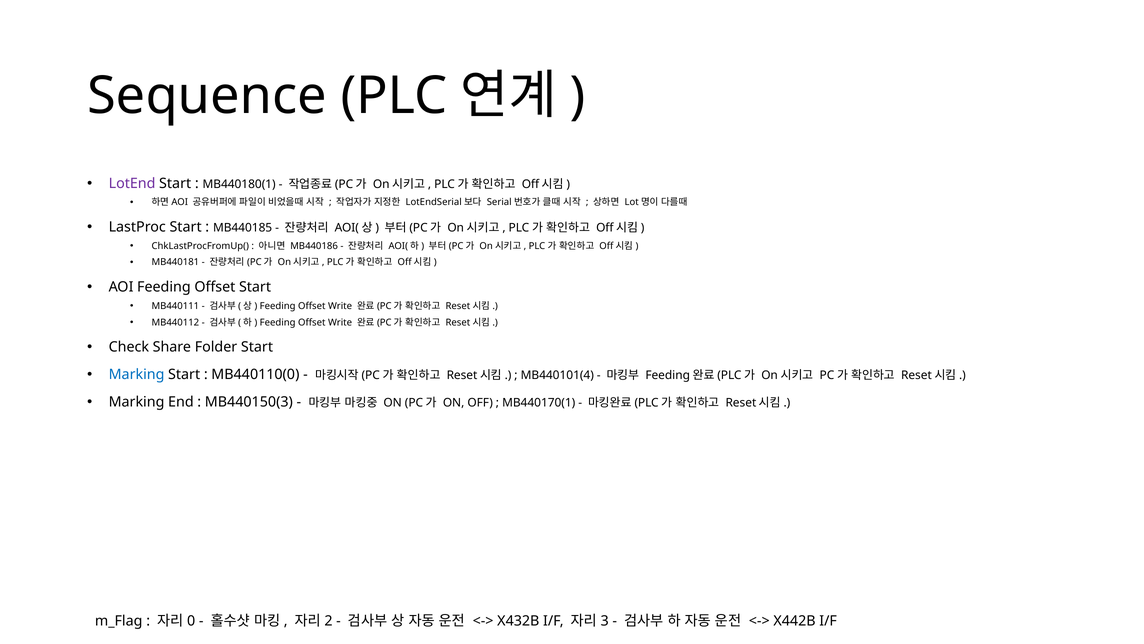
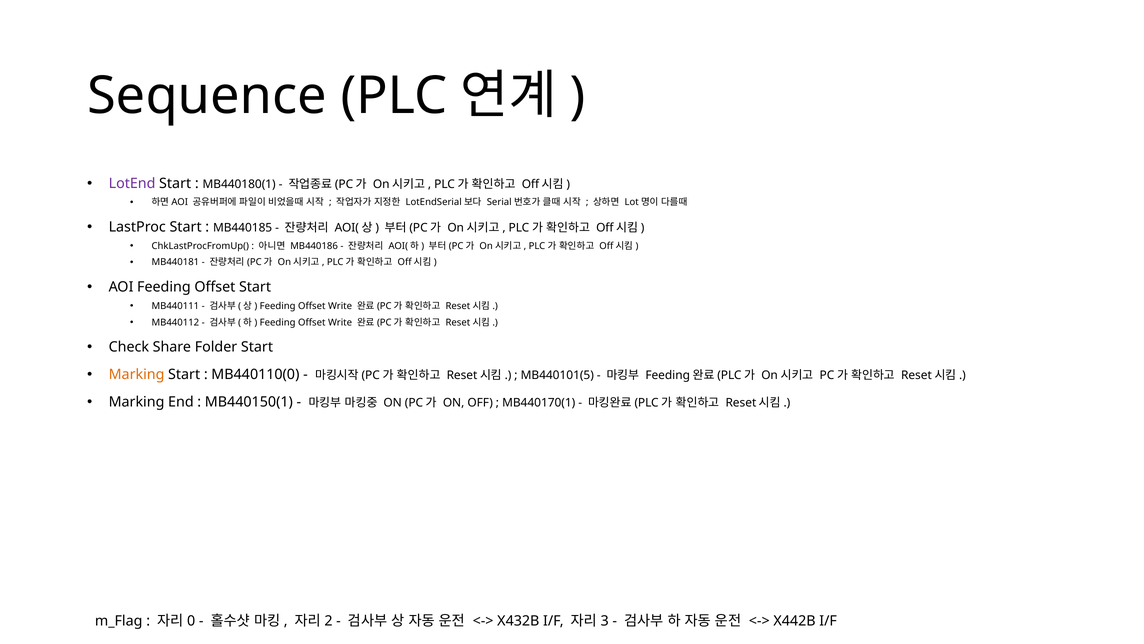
Marking at (137, 374) colour: blue -> orange
MB440101(4: MB440101(4 -> MB440101(5
MB440150(3: MB440150(3 -> MB440150(1
